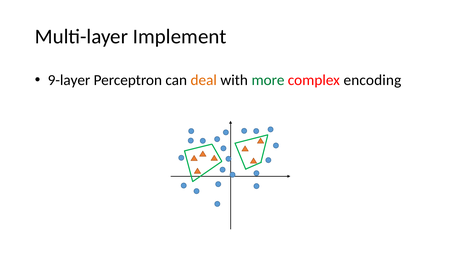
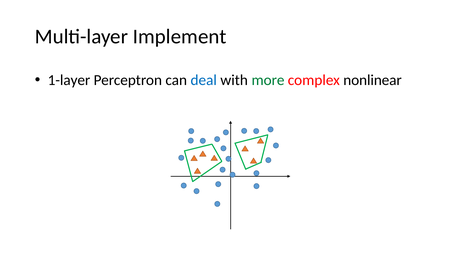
9-layer: 9-layer -> 1-layer
deal colour: orange -> blue
encoding: encoding -> nonlinear
